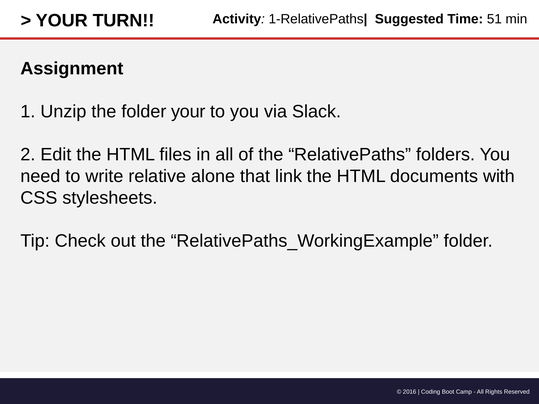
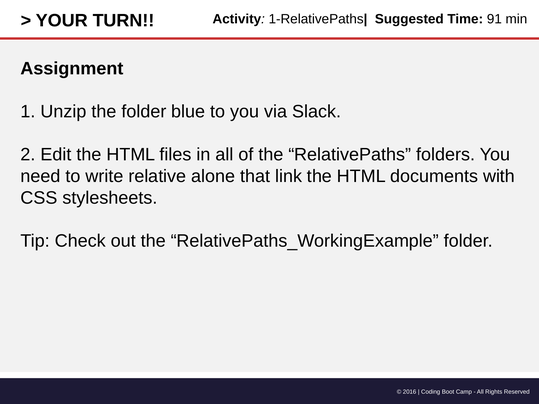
51: 51 -> 91
folder your: your -> blue
